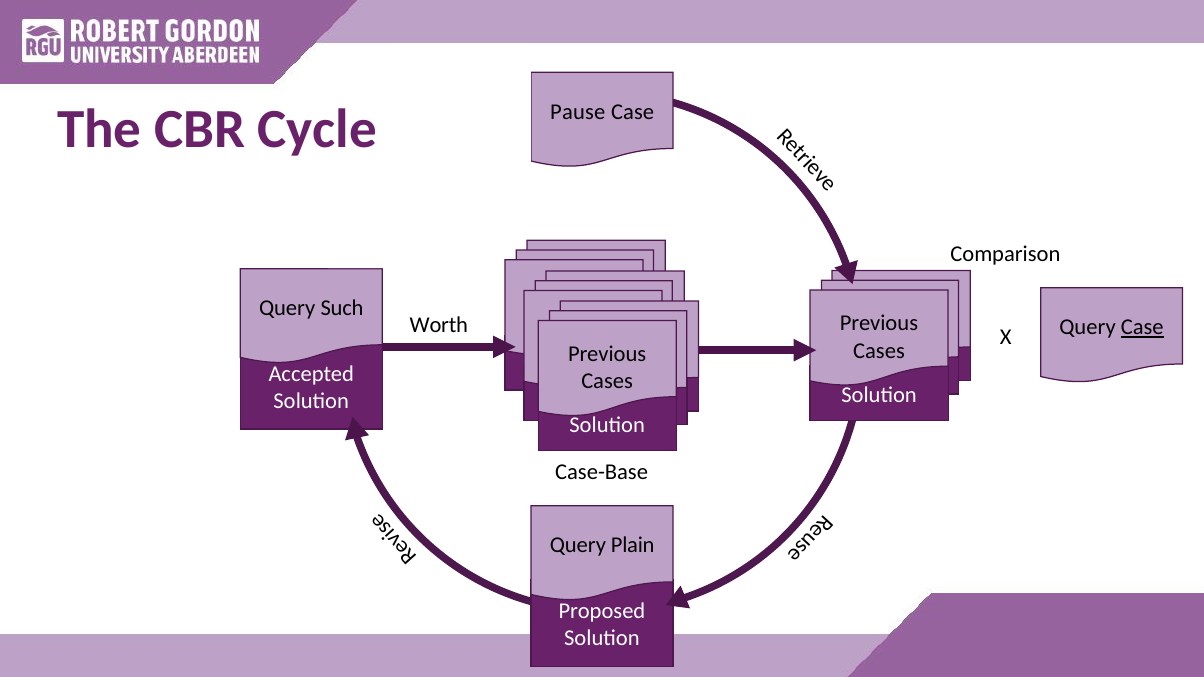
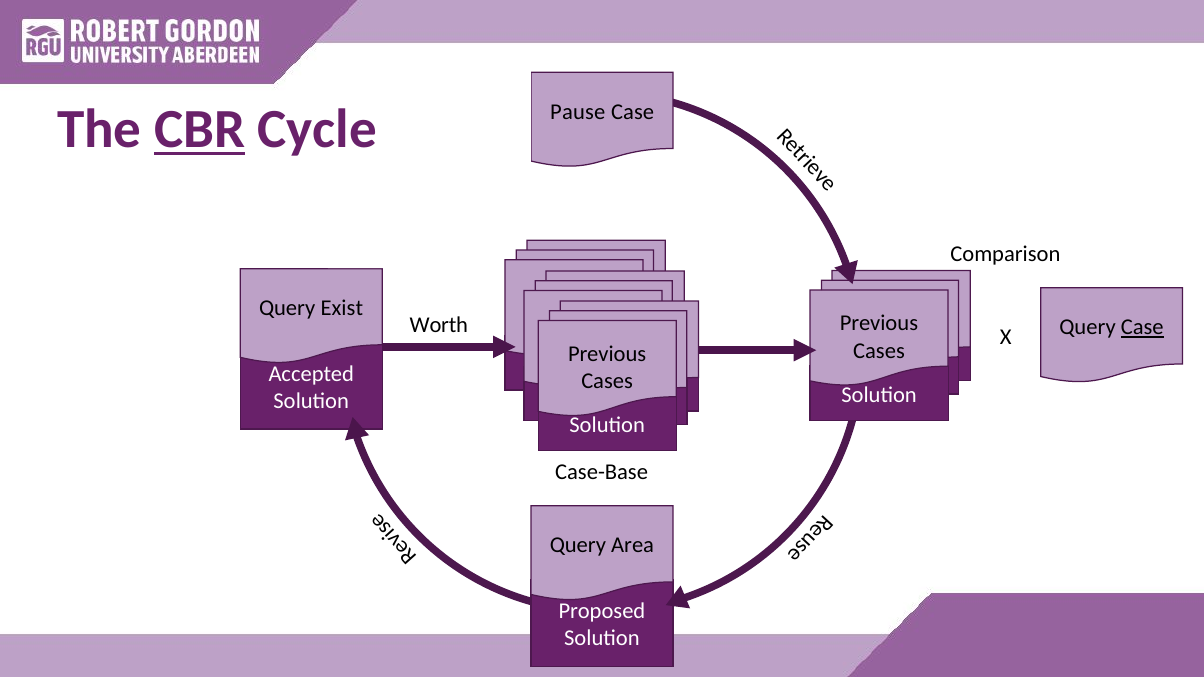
CBR underline: none -> present
Such: Such -> Exist
Plain: Plain -> Area
